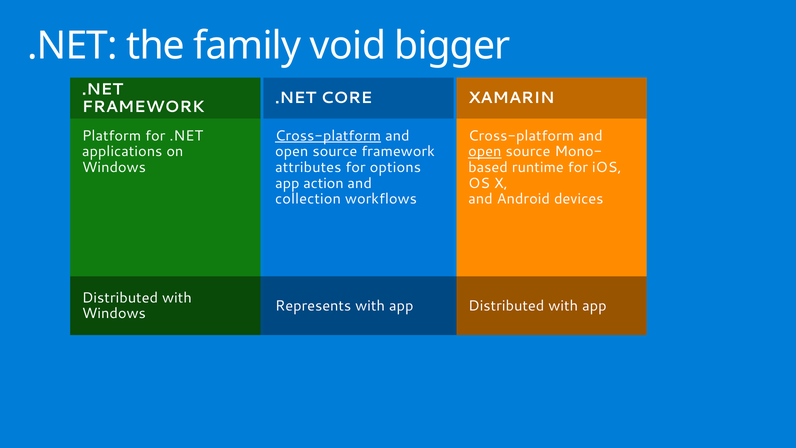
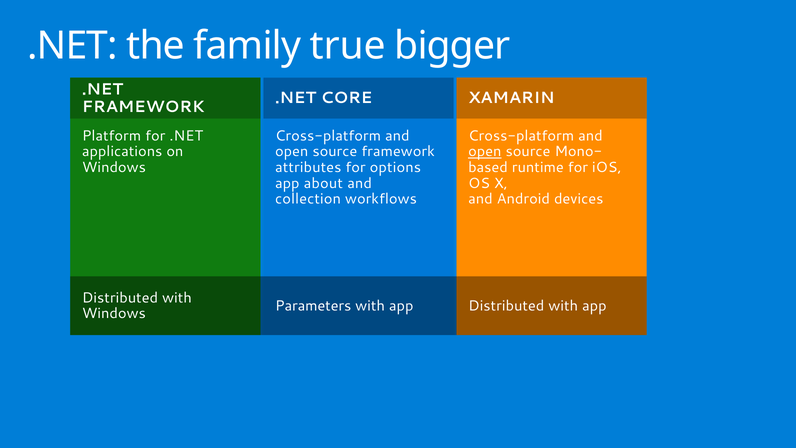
void: void -> true
Cross-platform at (328, 136) underline: present -> none
action: action -> about
Represents: Represents -> Parameters
